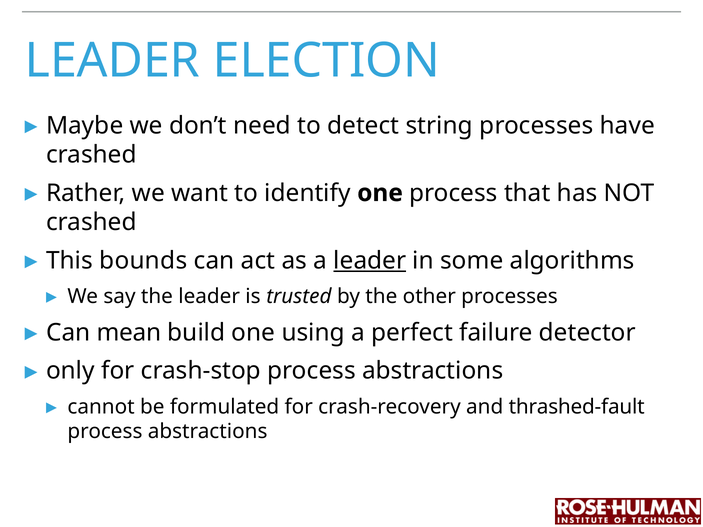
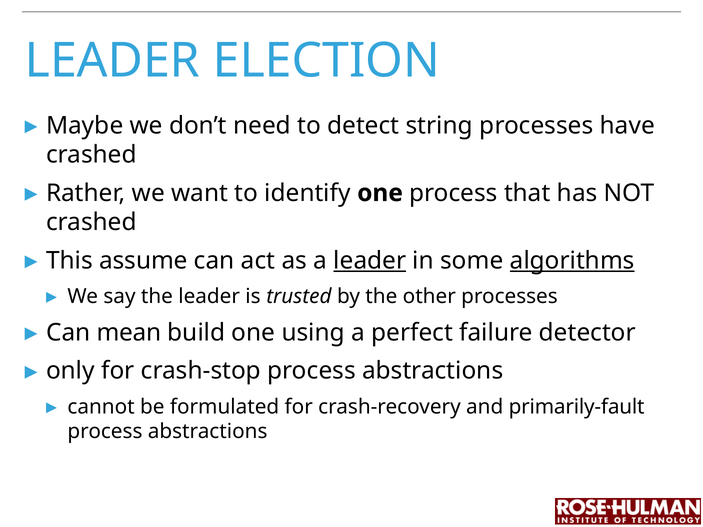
bounds: bounds -> assume
algorithms underline: none -> present
thrashed-fault: thrashed-fault -> primarily-fault
